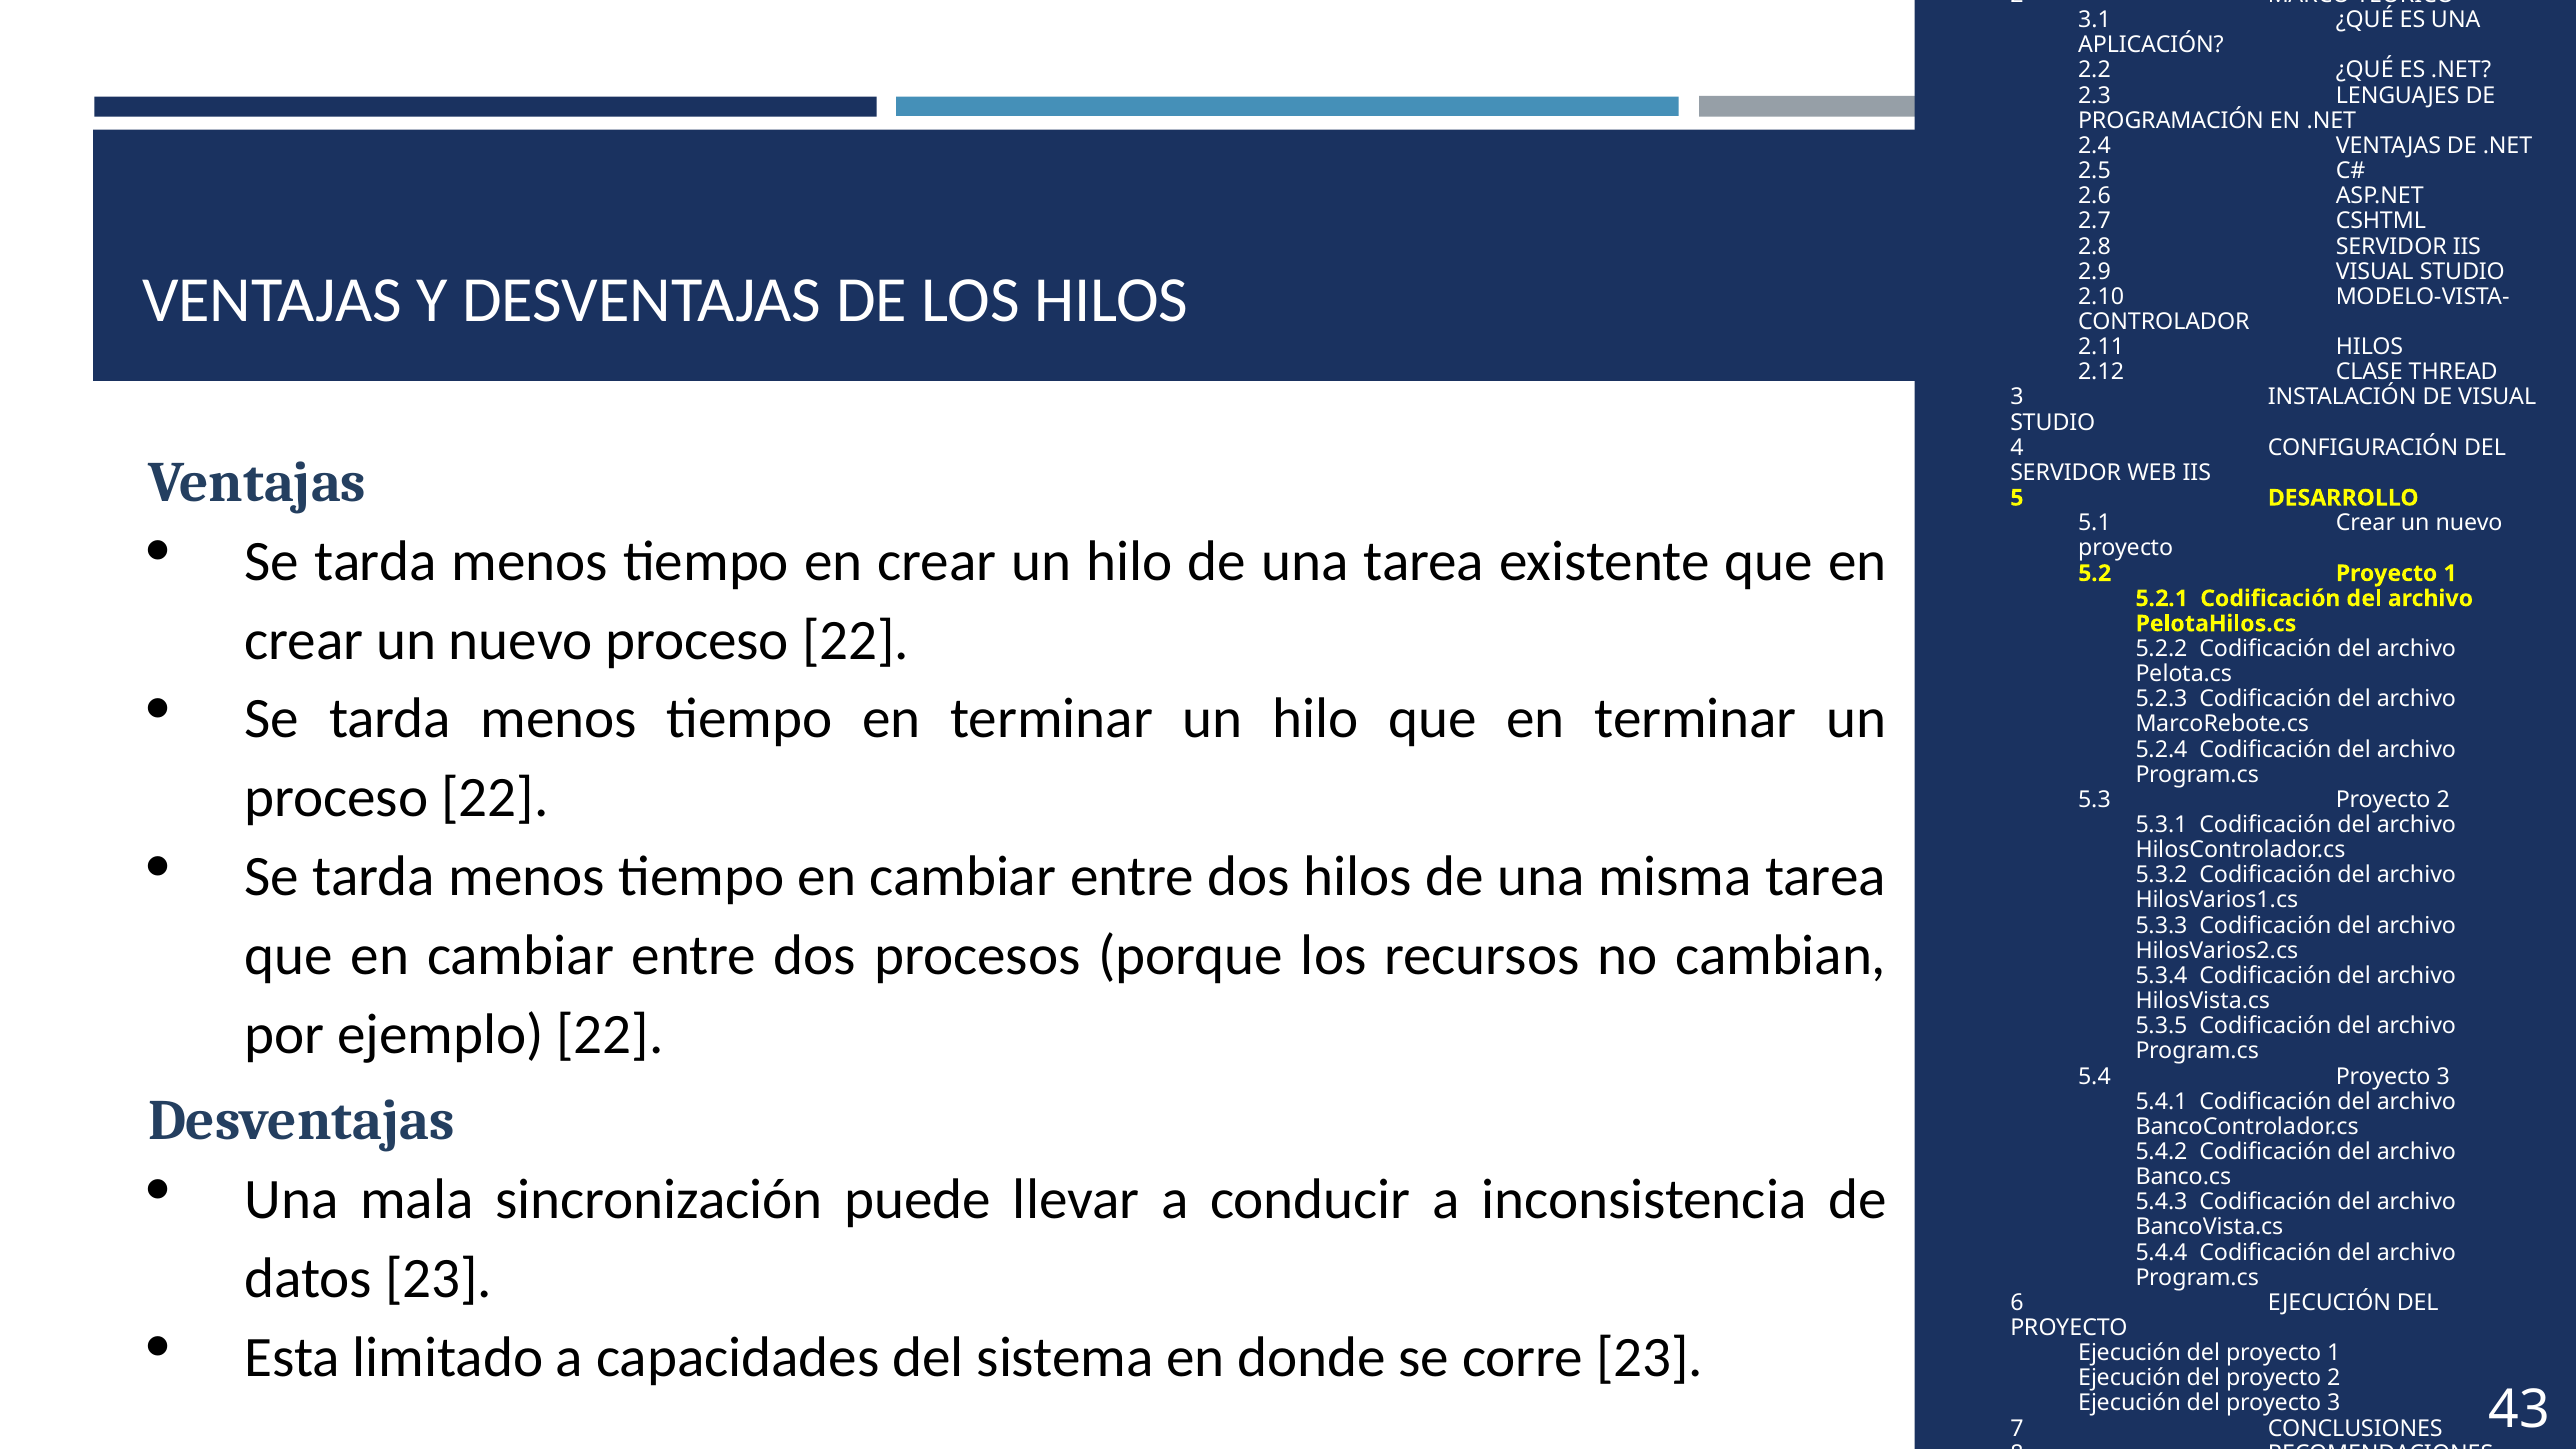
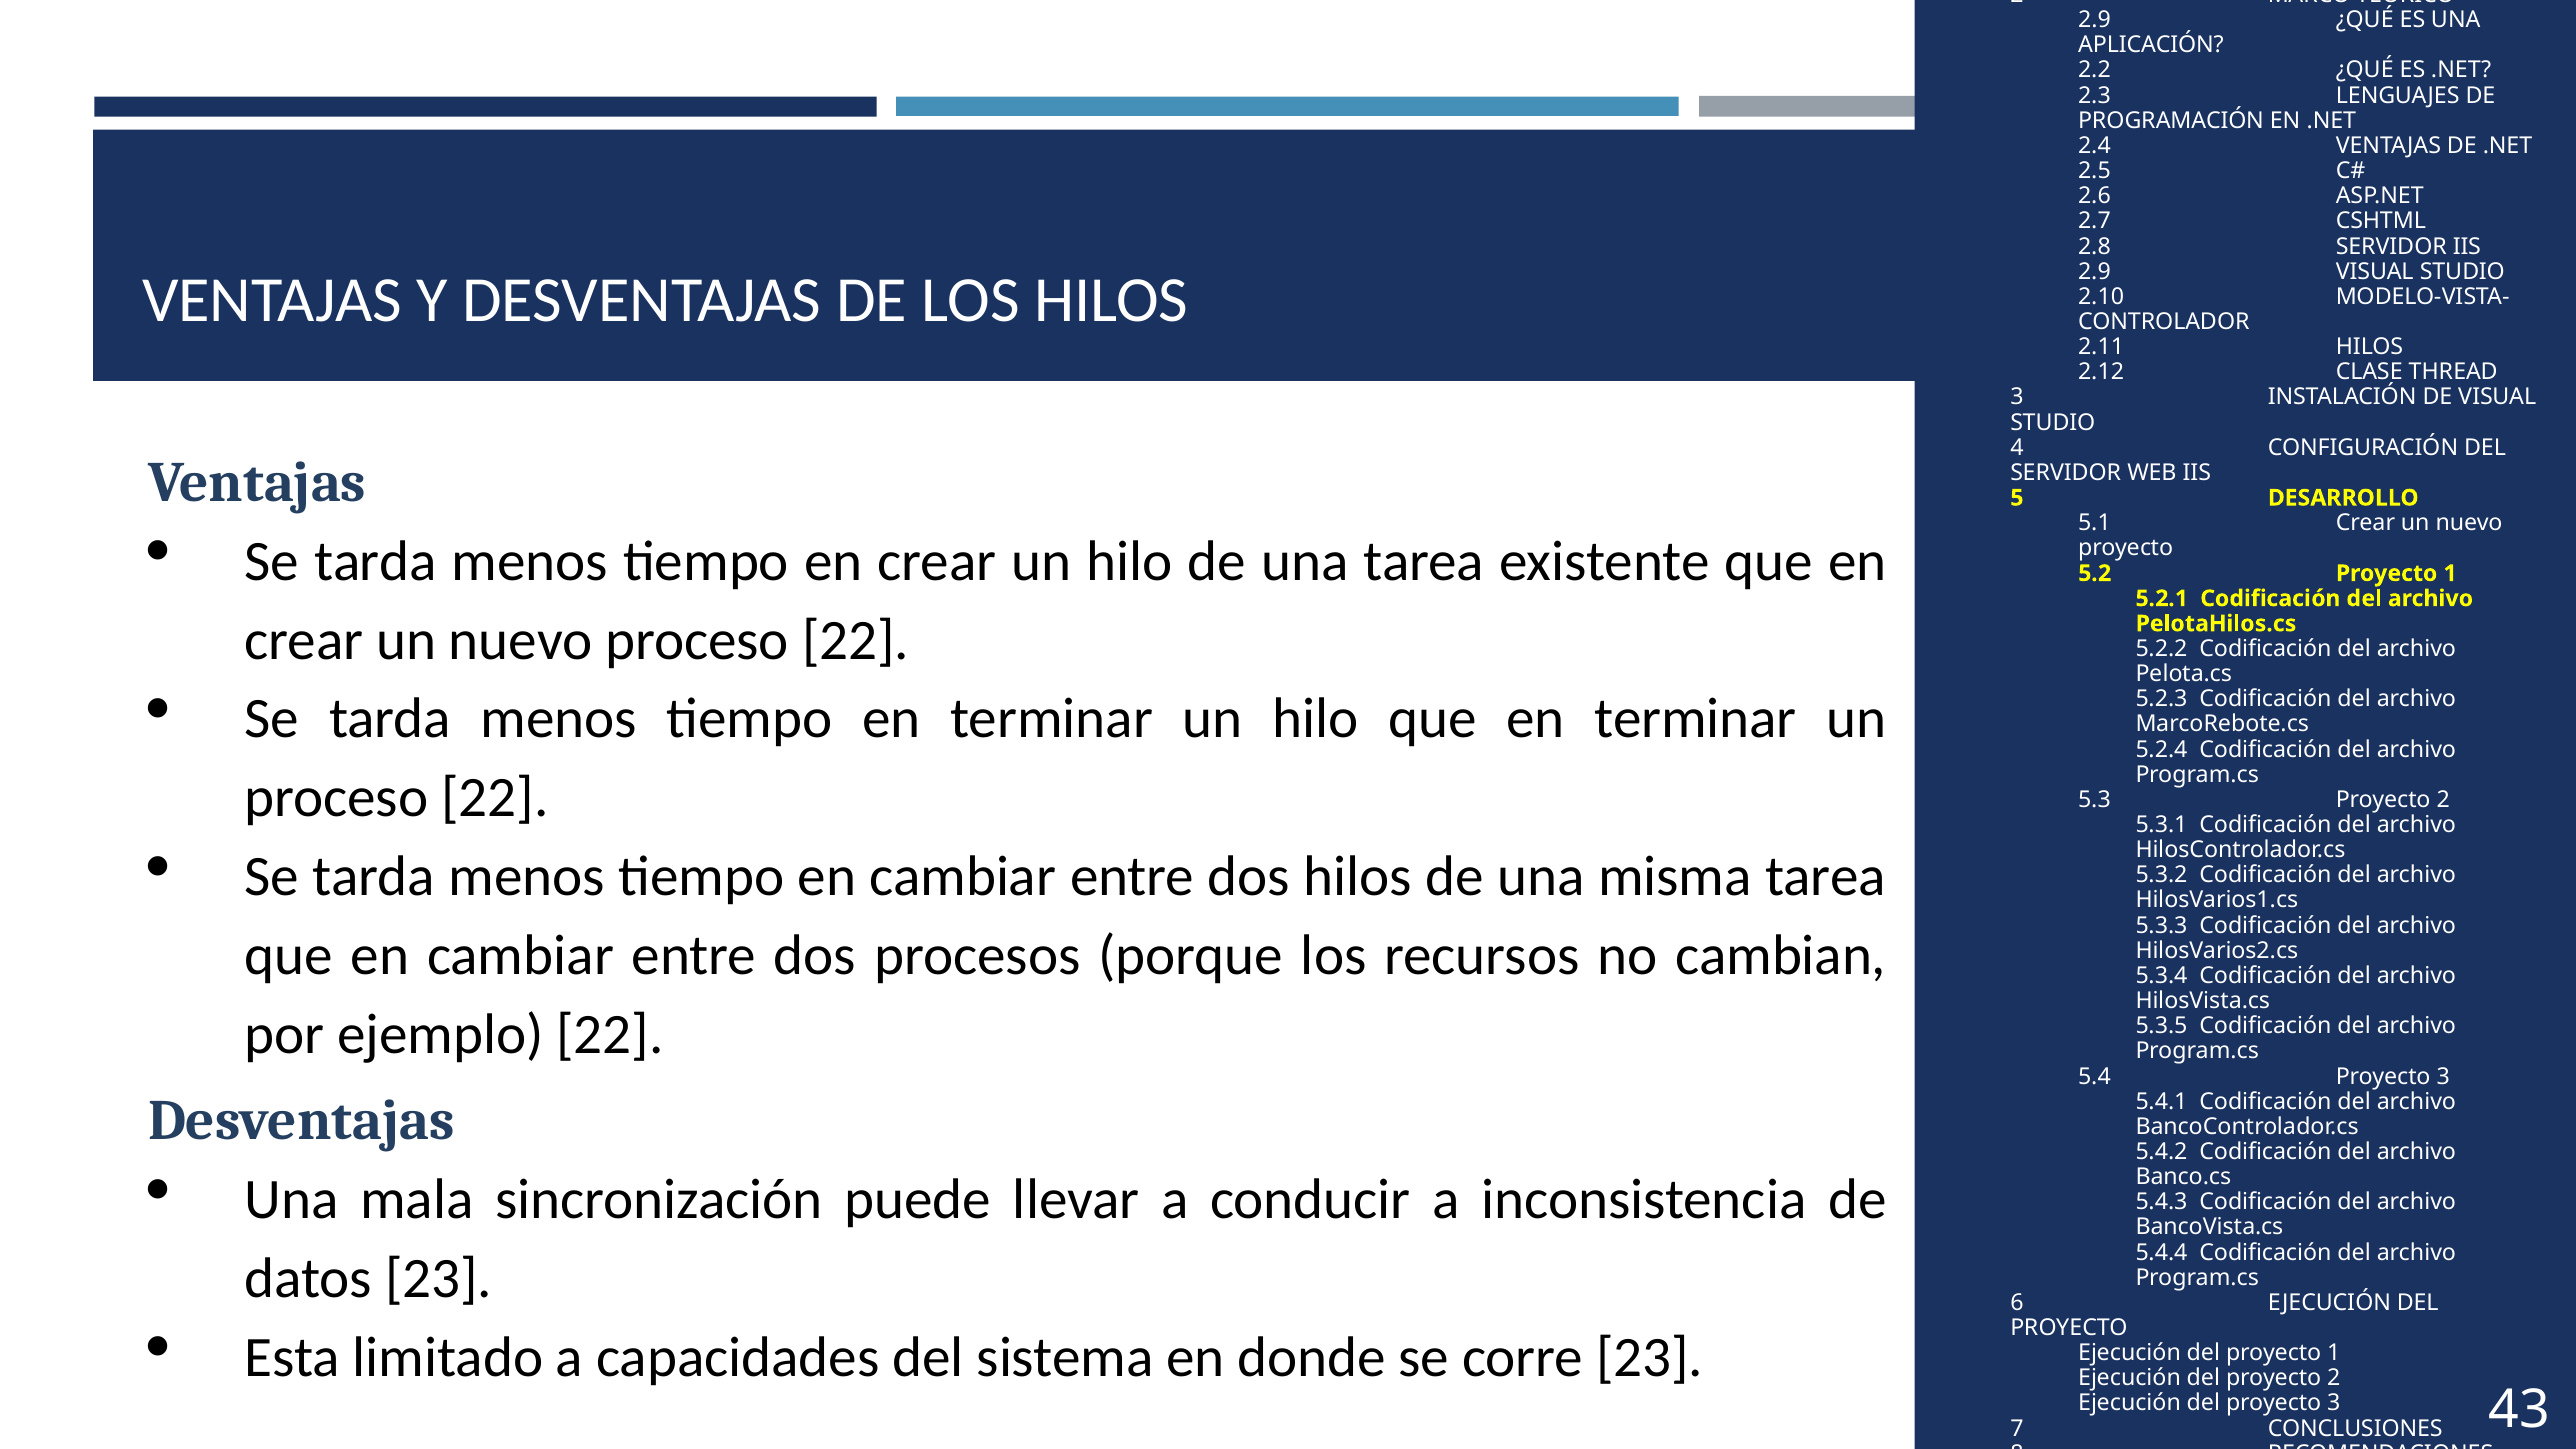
3.1 at (2095, 20): 3.1 -> 2.9
